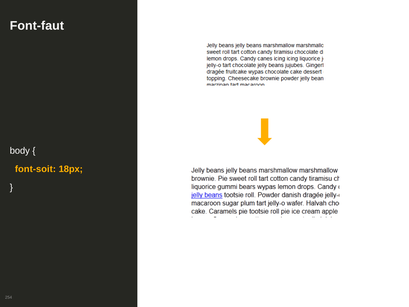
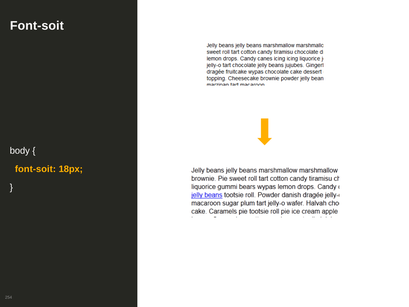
Font-faut at (37, 26): Font-faut -> Font-soit
